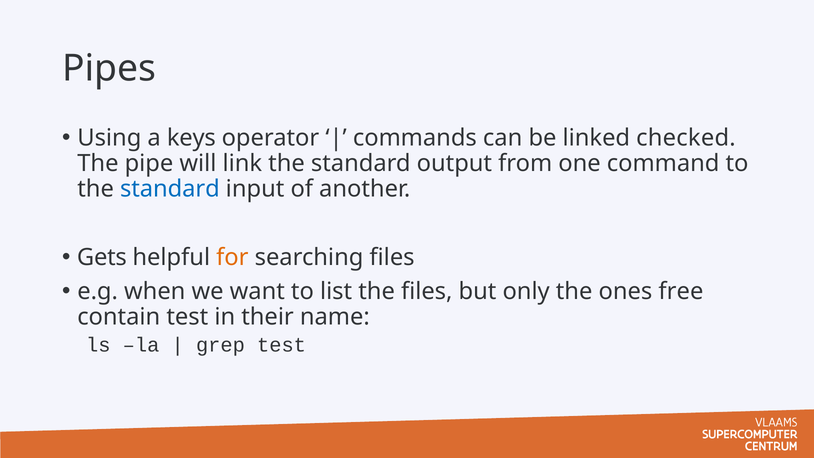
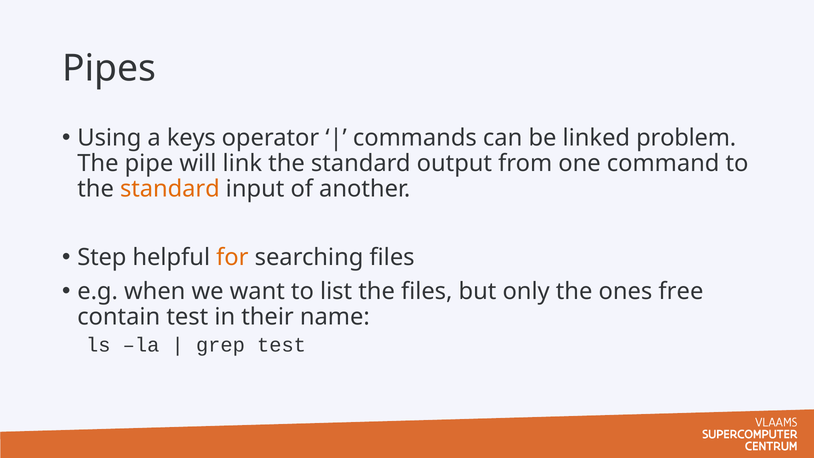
checked: checked -> problem
standard at (170, 189) colour: blue -> orange
Gets: Gets -> Step
